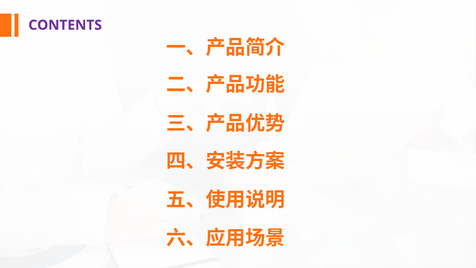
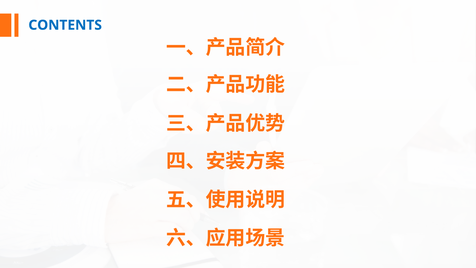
CONTENTS colour: purple -> blue
